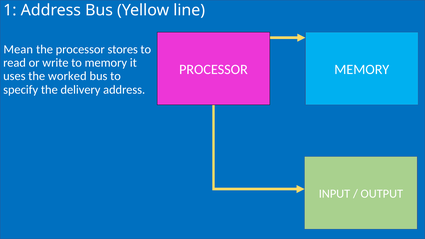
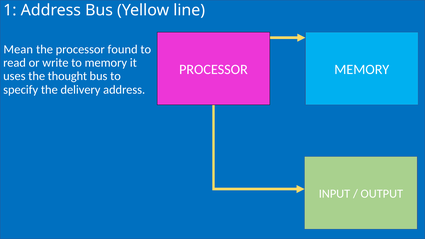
stores: stores -> found
worked: worked -> thought
